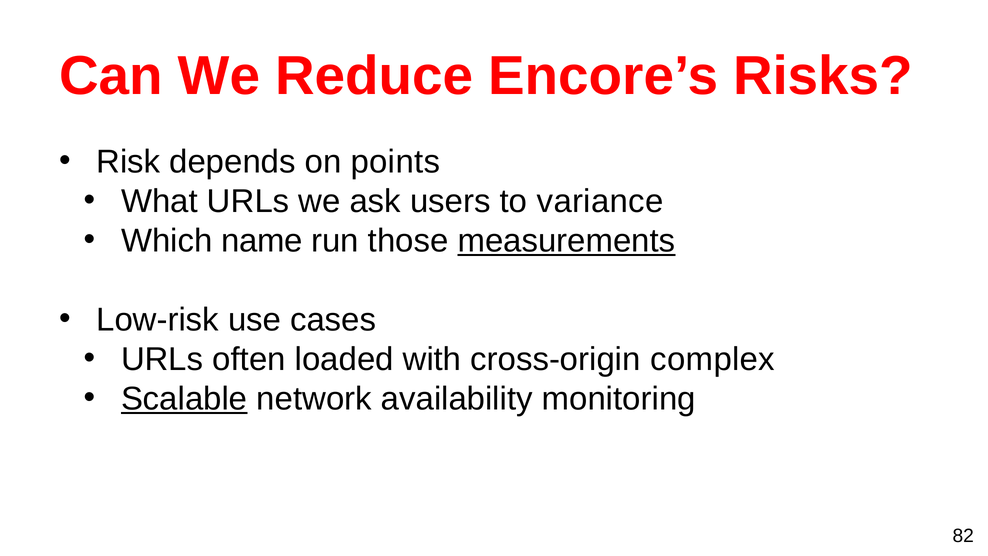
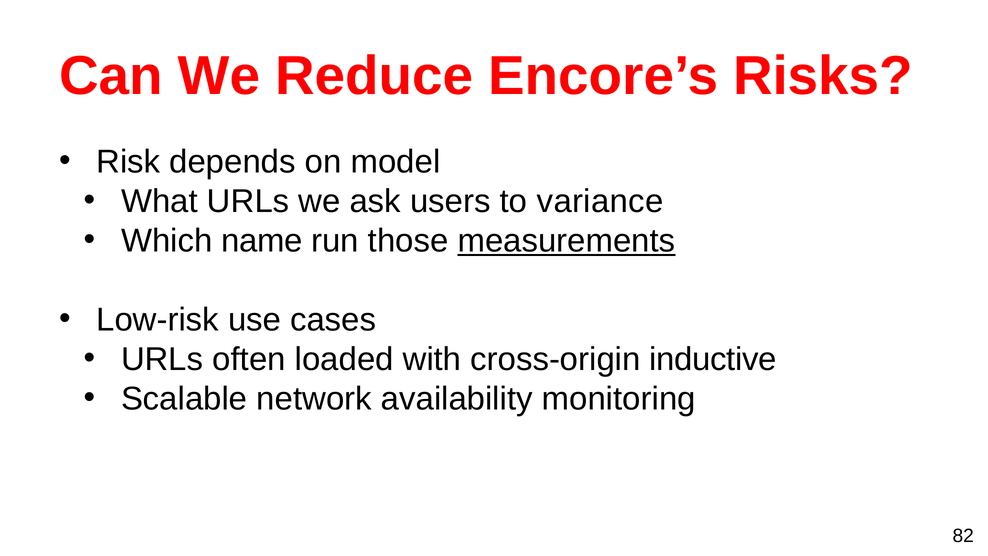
points: points -> model
complex: complex -> inductive
Scalable underline: present -> none
